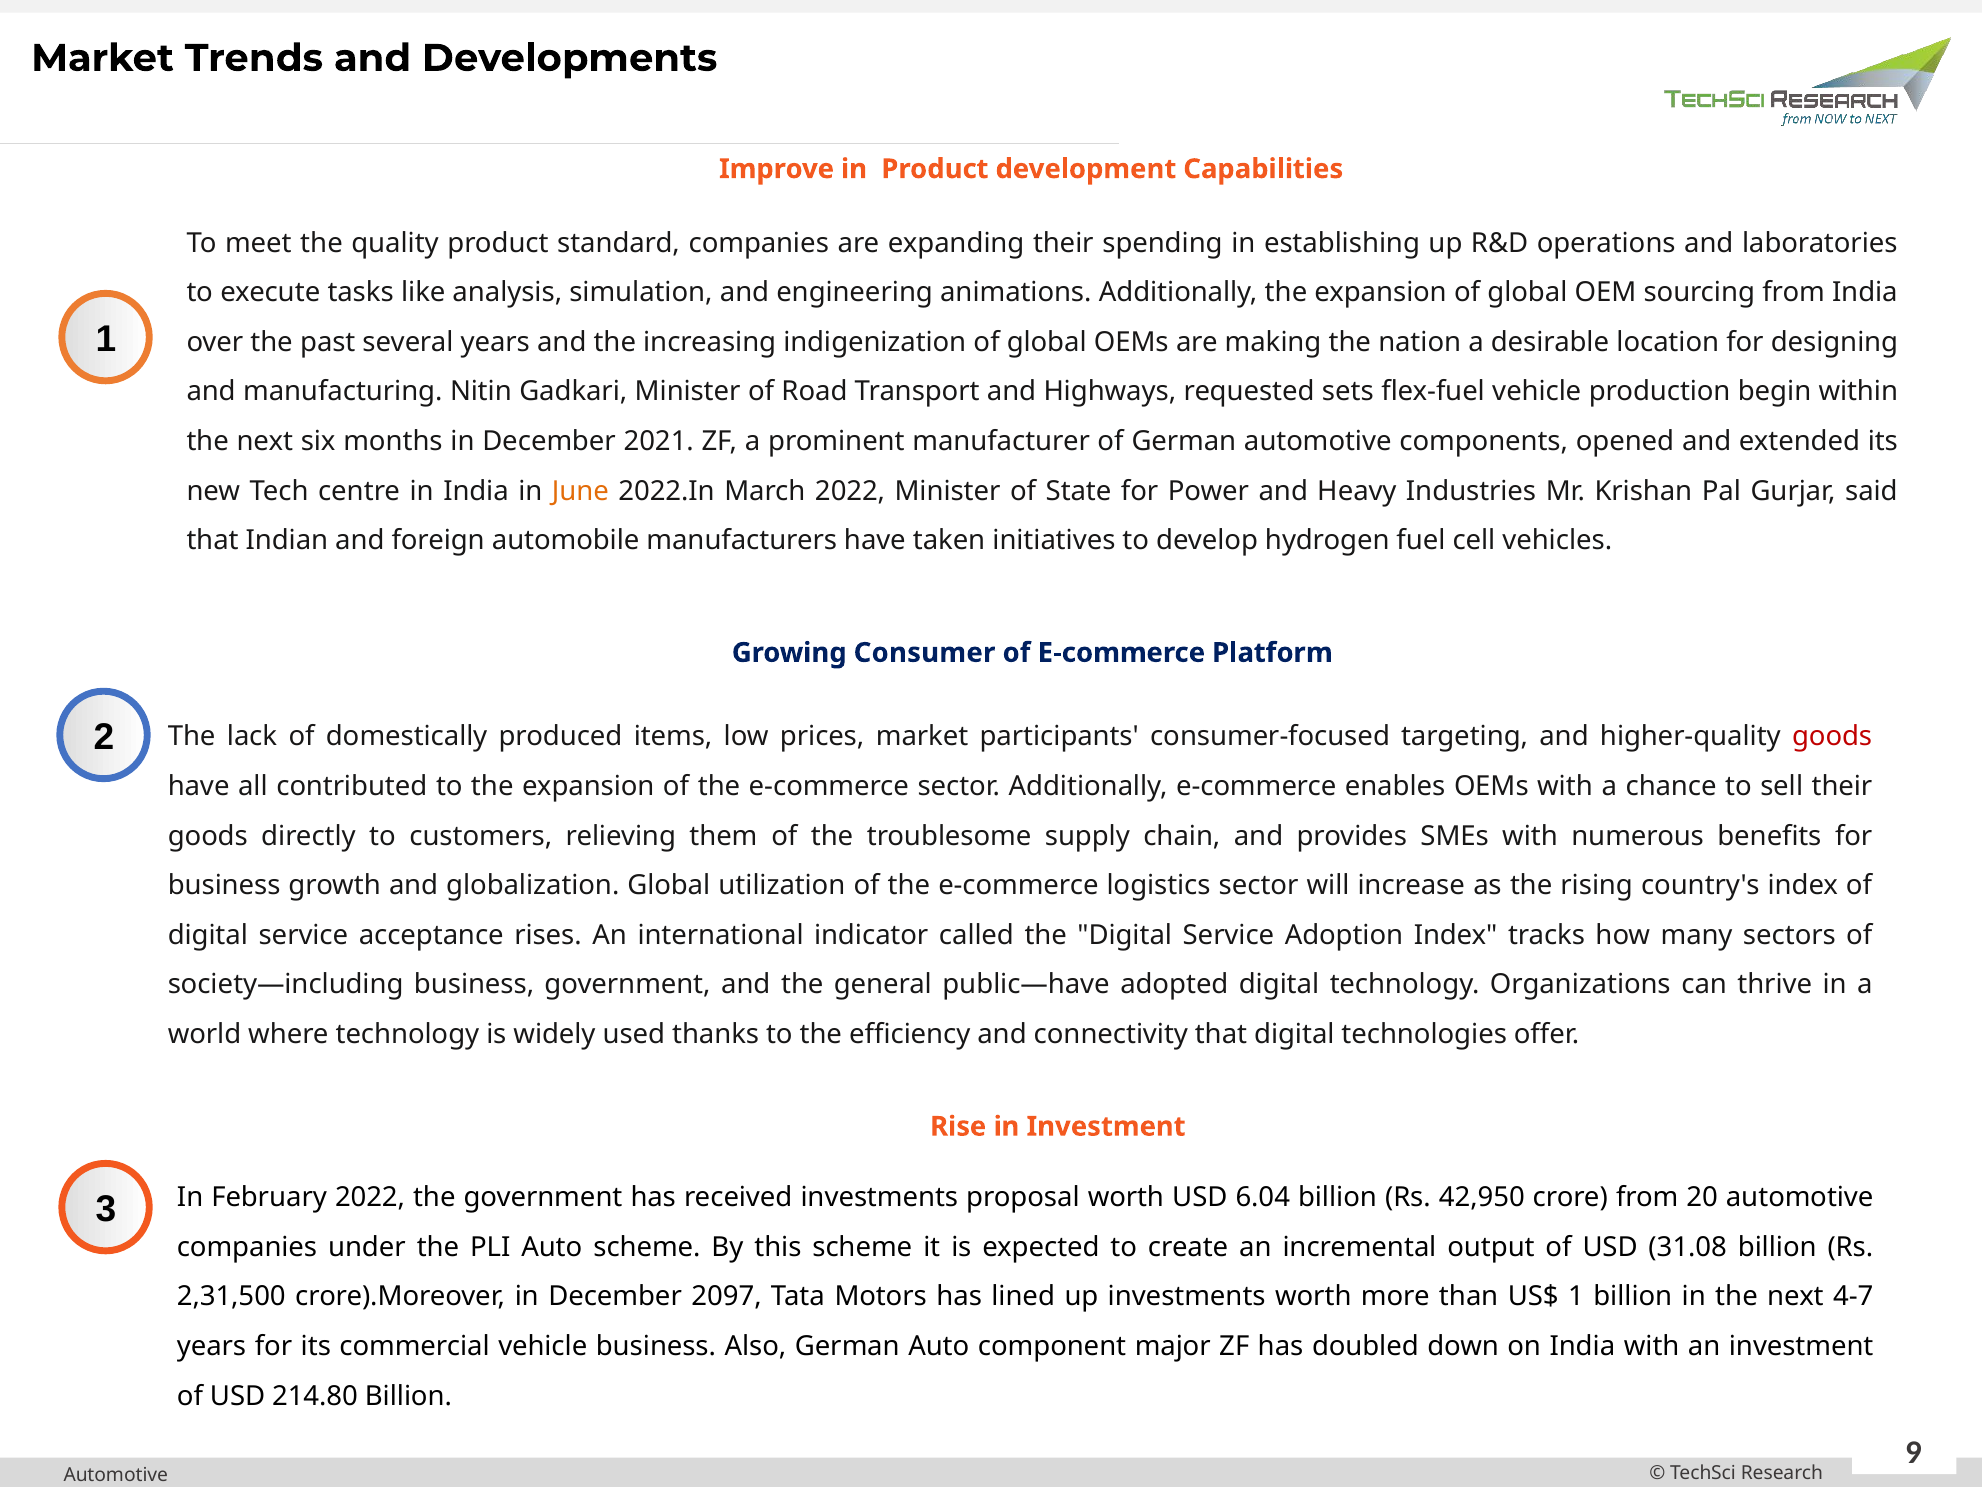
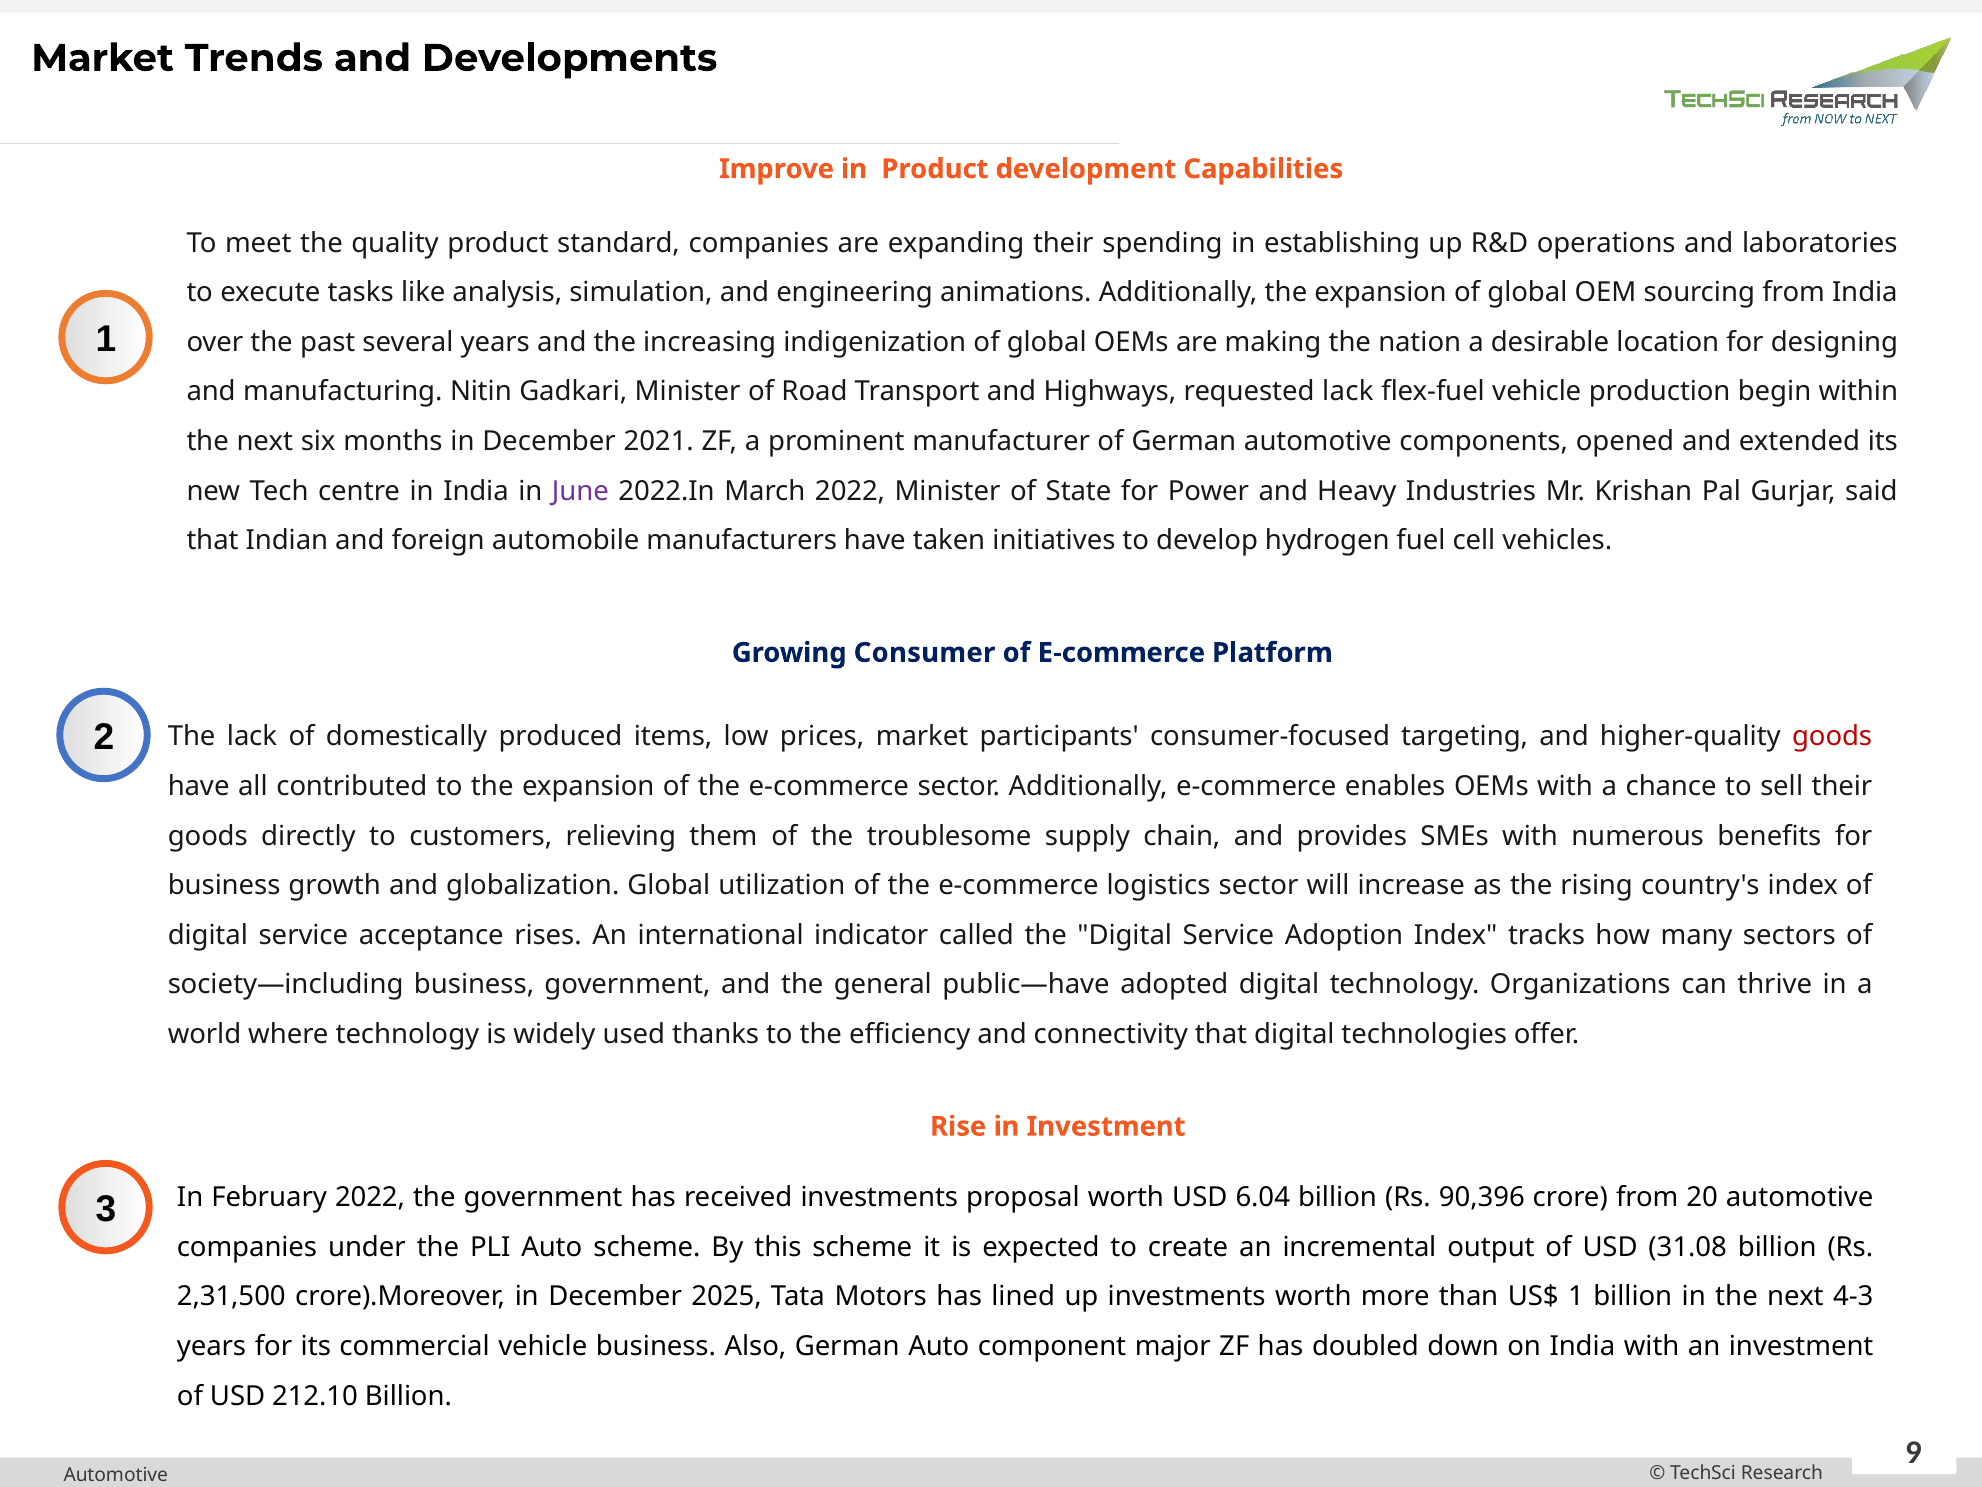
requested sets: sets -> lack
June colour: orange -> purple
42,950: 42,950 -> 90,396
2097: 2097 -> 2025
4-7: 4-7 -> 4-3
214.80: 214.80 -> 212.10
